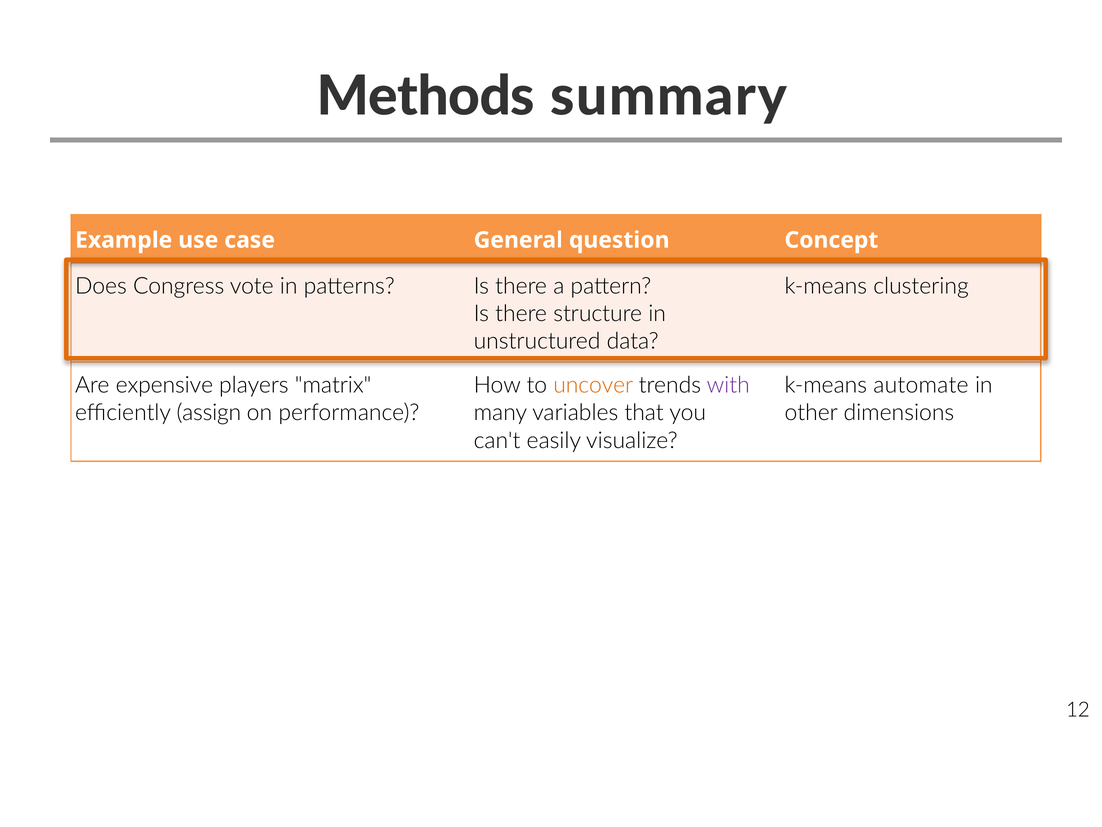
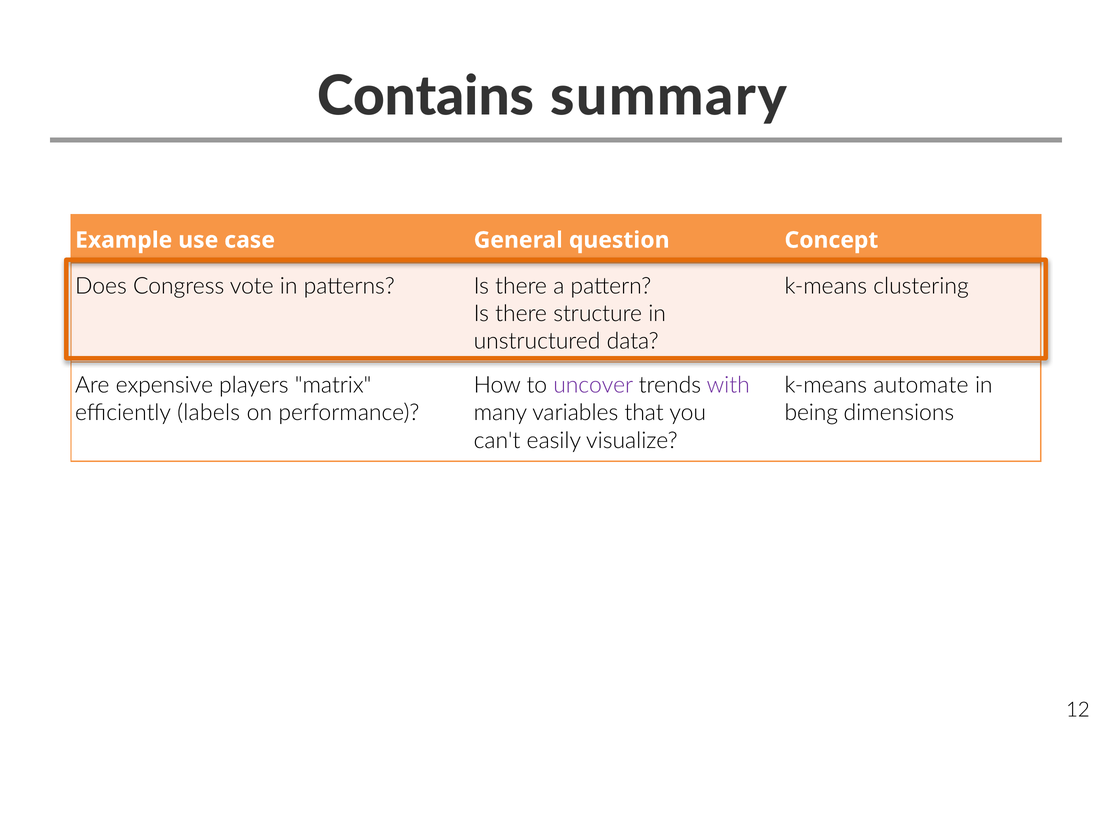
Methods: Methods -> Contains
uncover colour: orange -> purple
assign: assign -> labels
other: other -> being
